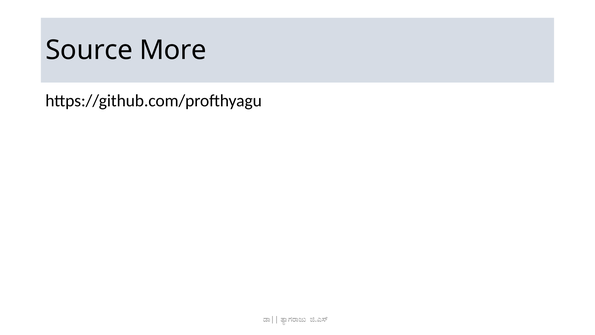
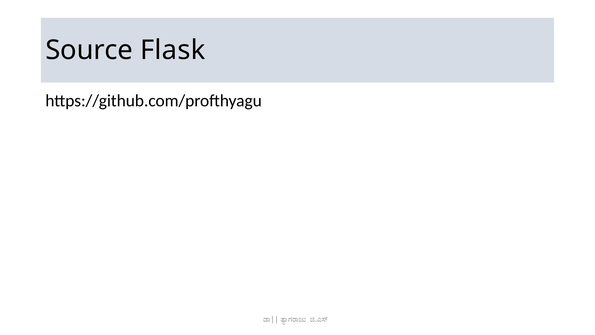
More: More -> Flask
